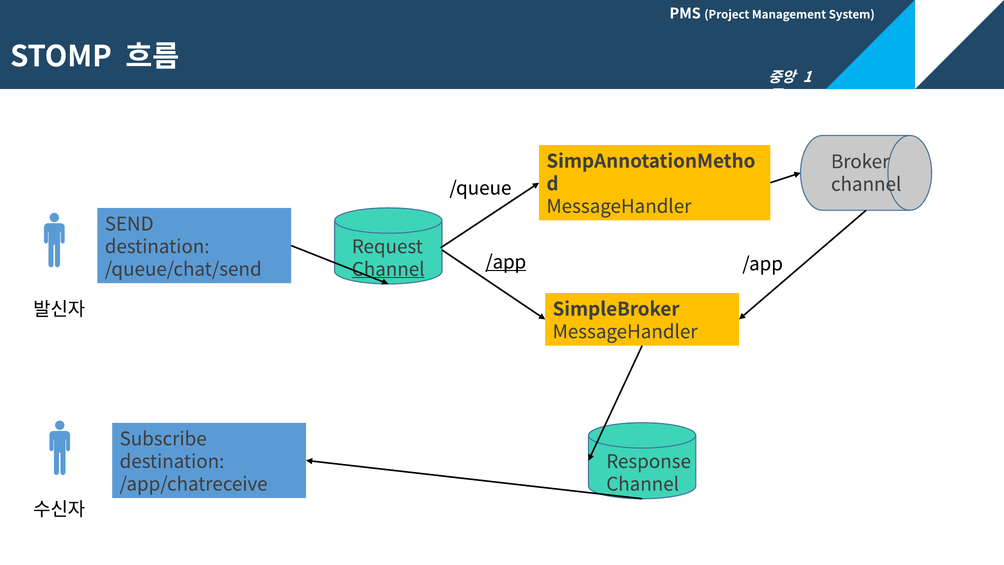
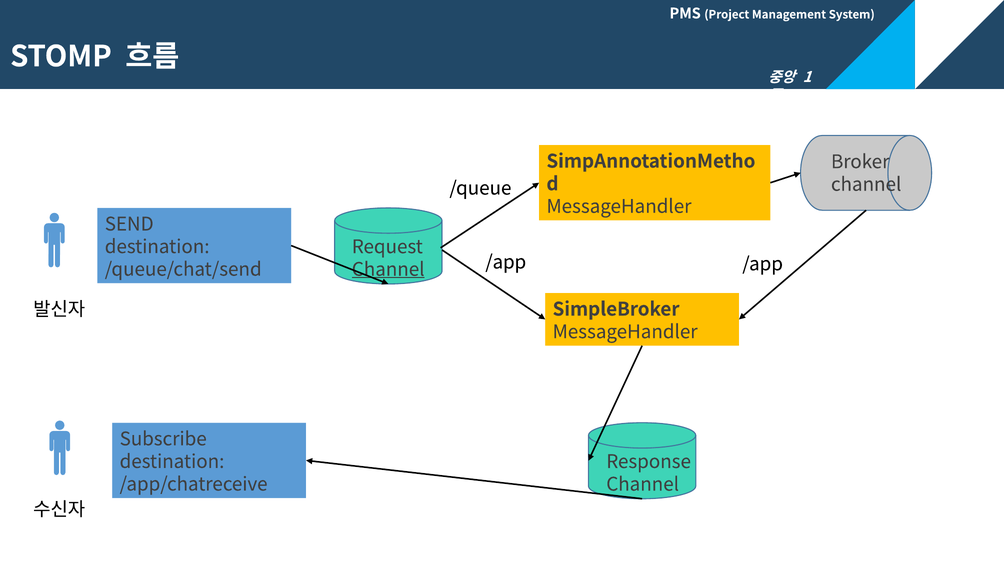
/app at (506, 262) underline: present -> none
